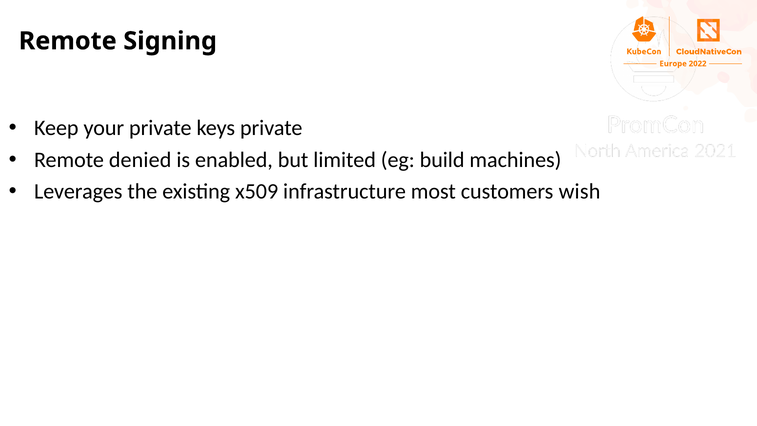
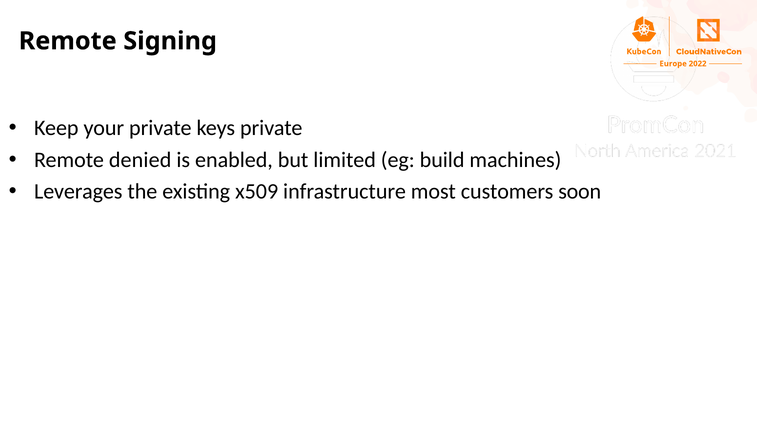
wish: wish -> soon
